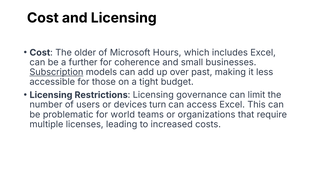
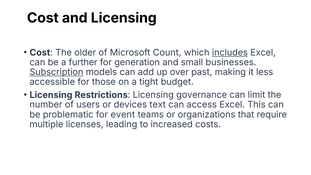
Hours: Hours -> Count
includes underline: none -> present
coherence: coherence -> generation
turn: turn -> text
world: world -> event
